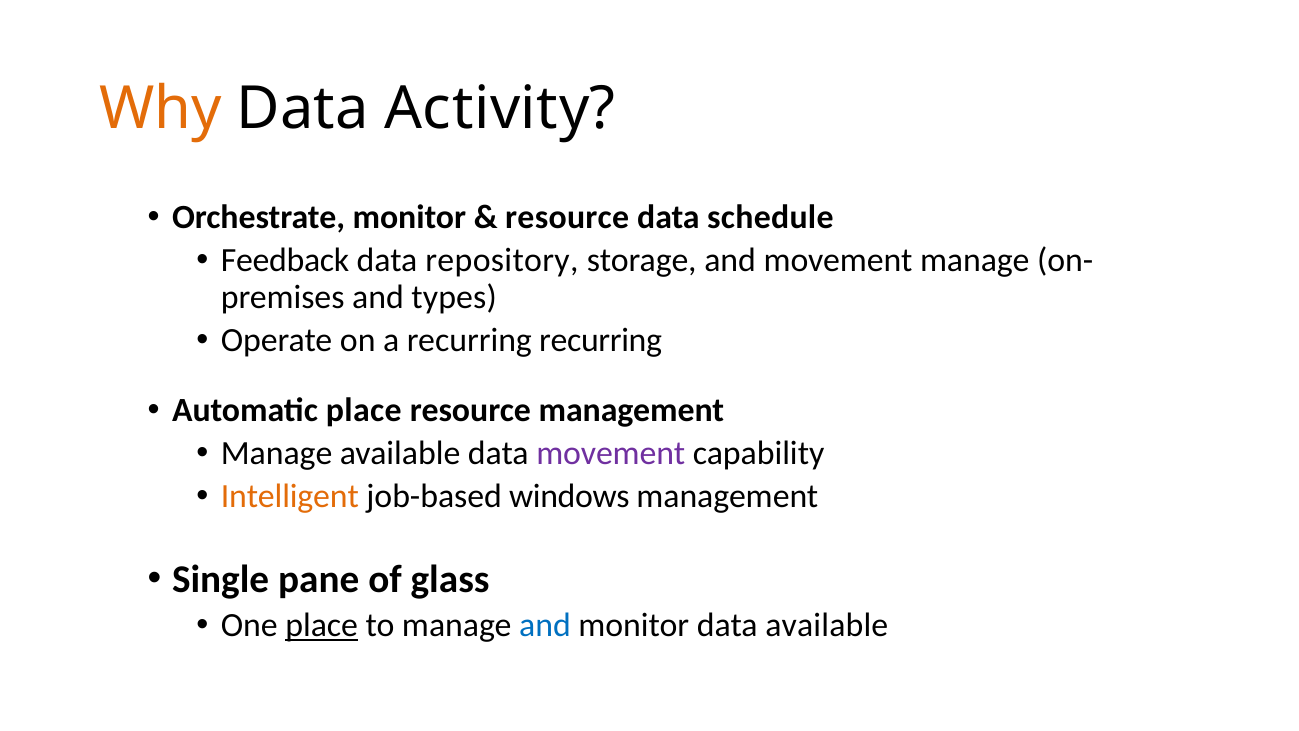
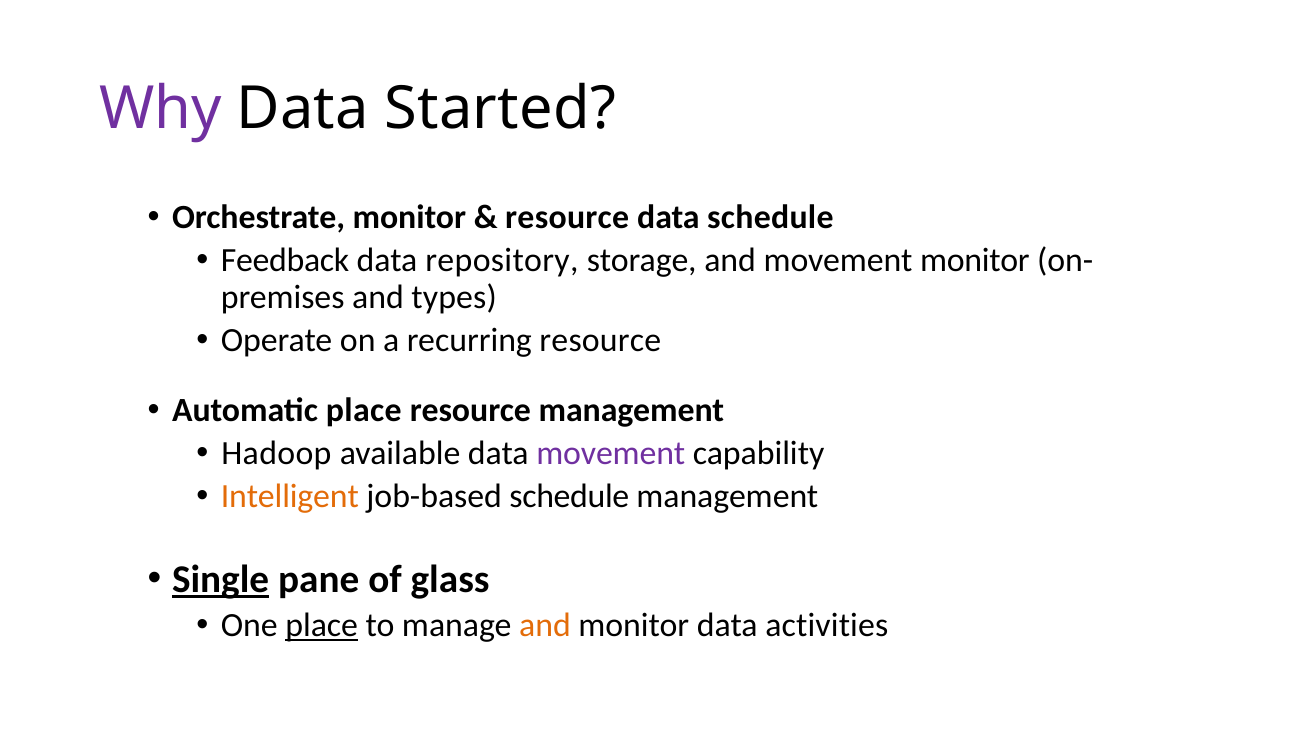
Why colour: orange -> purple
Activity: Activity -> Started
movement manage: manage -> monitor
recurring recurring: recurring -> resource
Manage at (277, 453): Manage -> Hadoop
job-based windows: windows -> schedule
Single underline: none -> present
and at (545, 625) colour: blue -> orange
data available: available -> activities
